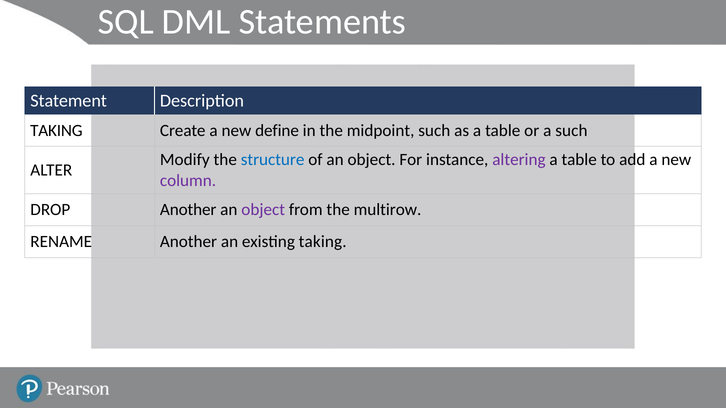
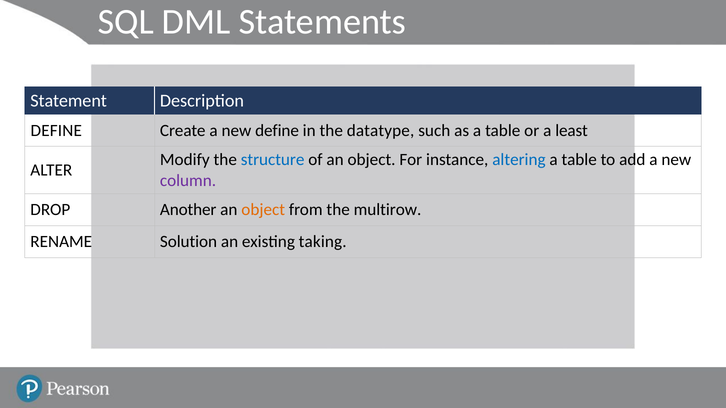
TAKING at (56, 131): TAKING -> DEFINE
midpoint: midpoint -> datatype
a such: such -> least
altering colour: purple -> blue
object at (263, 210) colour: purple -> orange
RENAME Another: Another -> Solution
